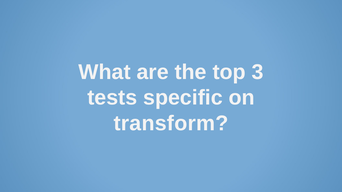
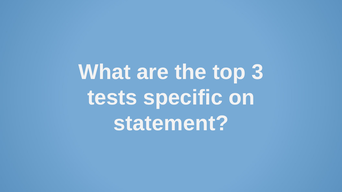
transform: transform -> statement
